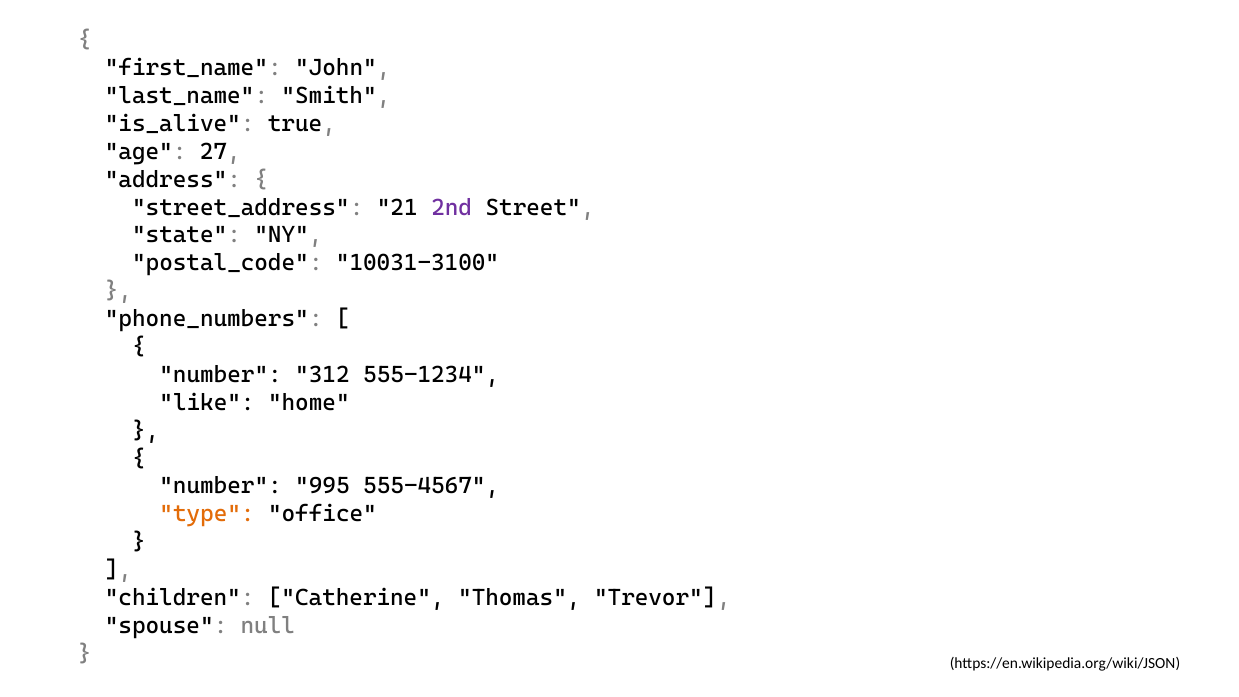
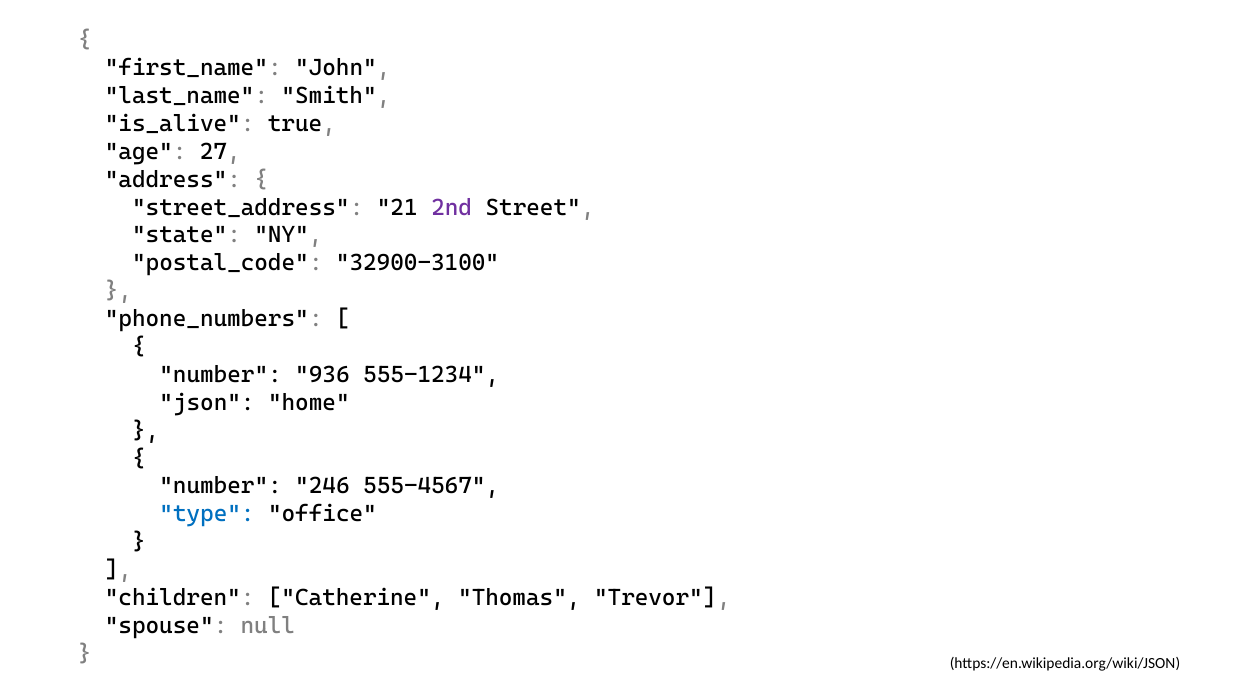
10031-3100: 10031-3100 -> 32900-3100
312: 312 -> 936
like: like -> json
995: 995 -> 246
type colour: orange -> blue
